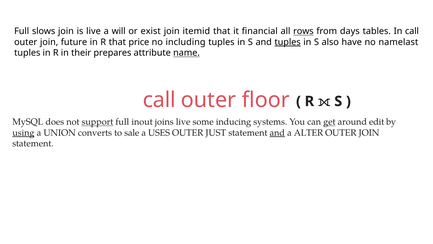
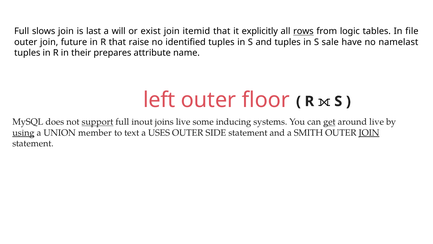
is live: live -> last
financial: financial -> explicitly
days: days -> logic
In call: call -> file
price: price -> raise
including: including -> identified
tuples at (288, 42) underline: present -> none
also: also -> sale
name underline: present -> none
call at (159, 100): call -> left
around edit: edit -> live
converts: converts -> member
sale: sale -> text
JUST: JUST -> SIDE
and at (277, 133) underline: present -> none
ALTER: ALTER -> SMITH
JOIN at (369, 133) underline: none -> present
